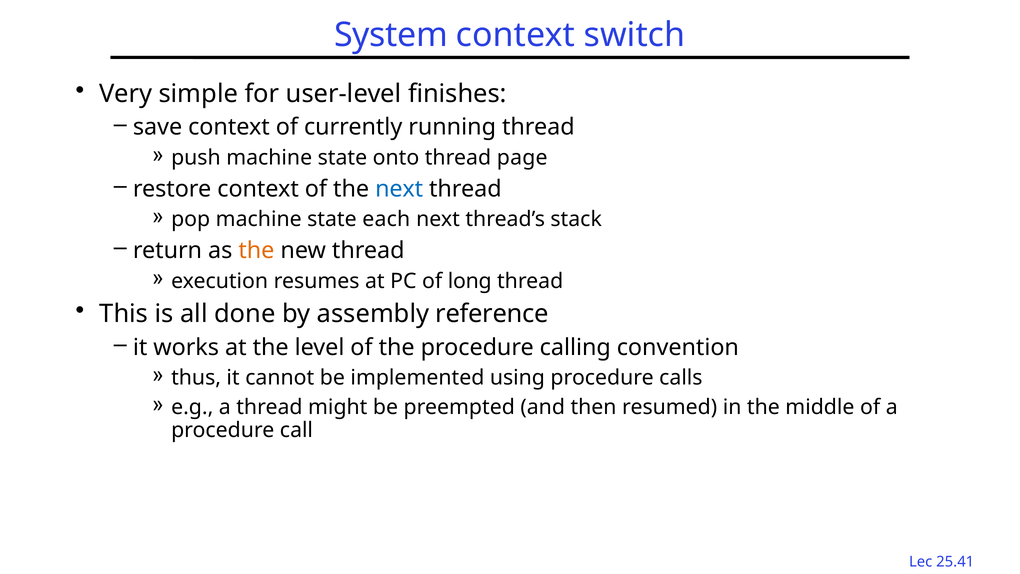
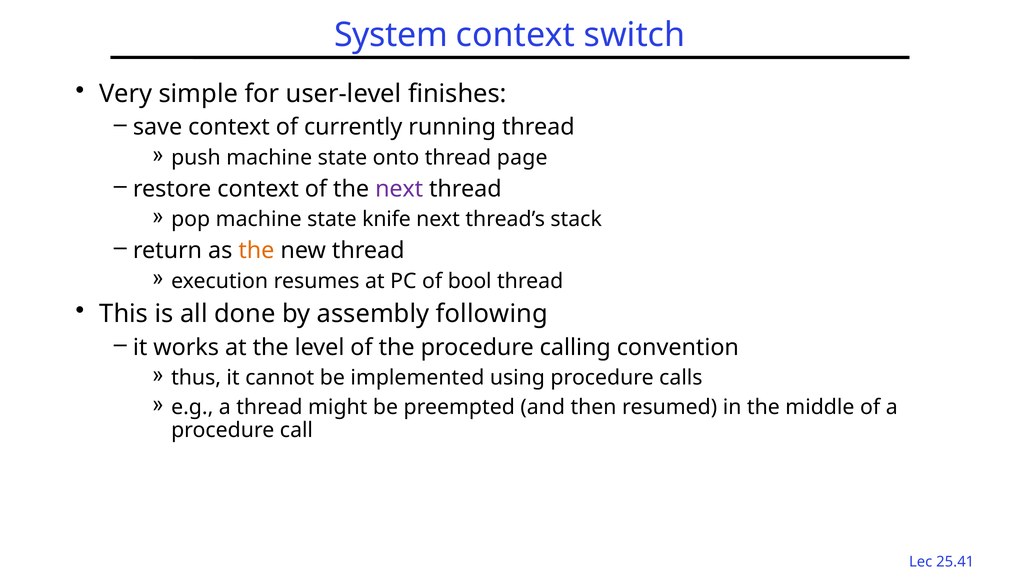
next at (399, 189) colour: blue -> purple
each: each -> knife
long: long -> bool
reference: reference -> following
